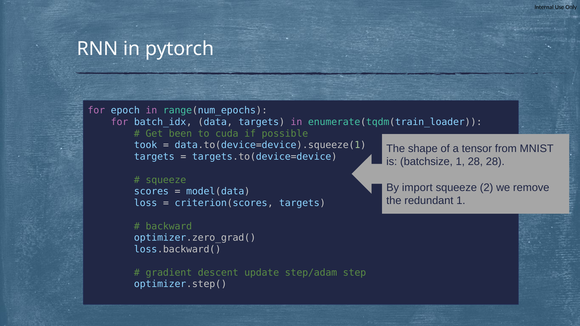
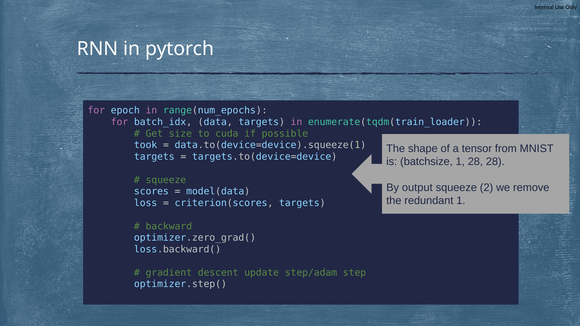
been: been -> size
import: import -> output
